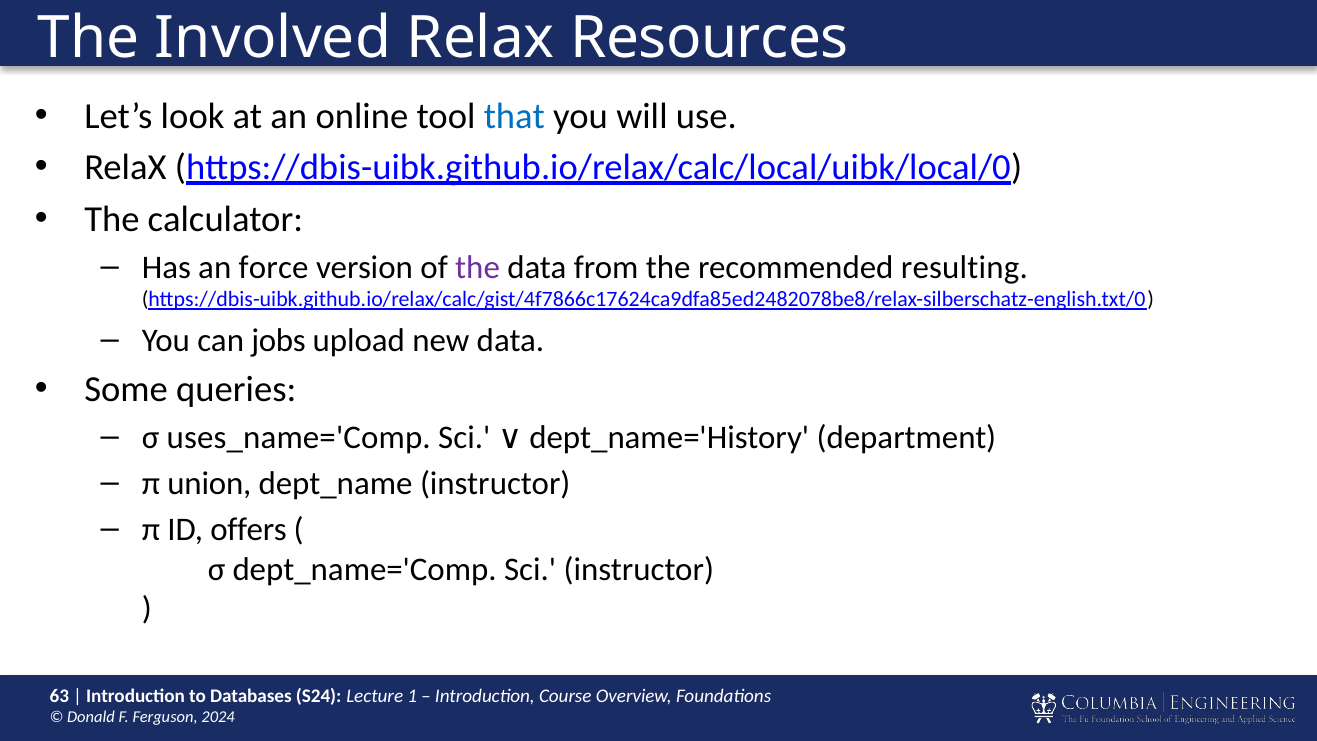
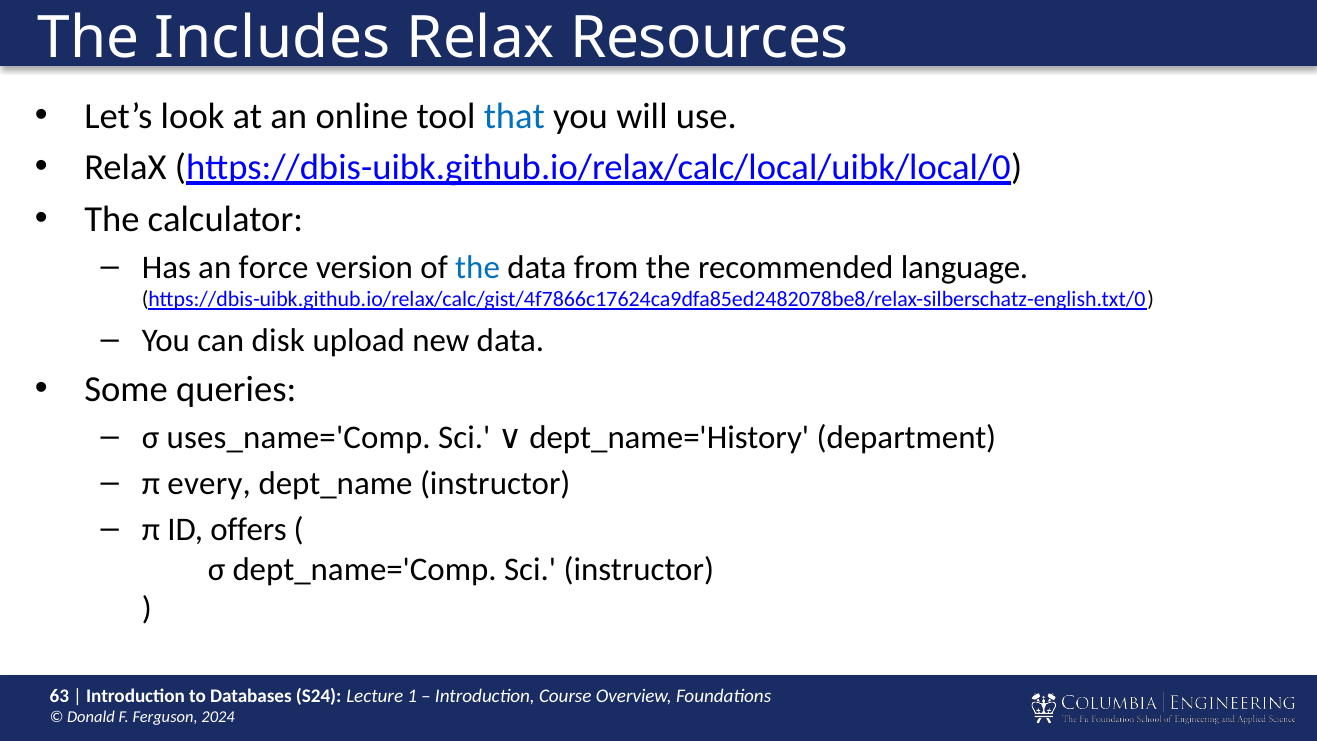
Involved: Involved -> Includes
the at (477, 267) colour: purple -> blue
resulting: resulting -> language
jobs: jobs -> disk
union: union -> every
